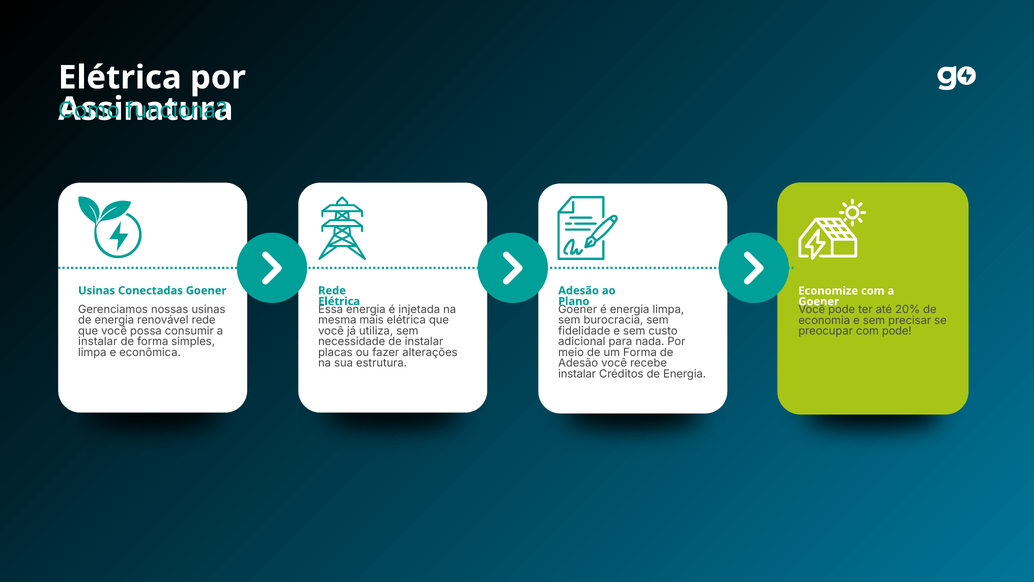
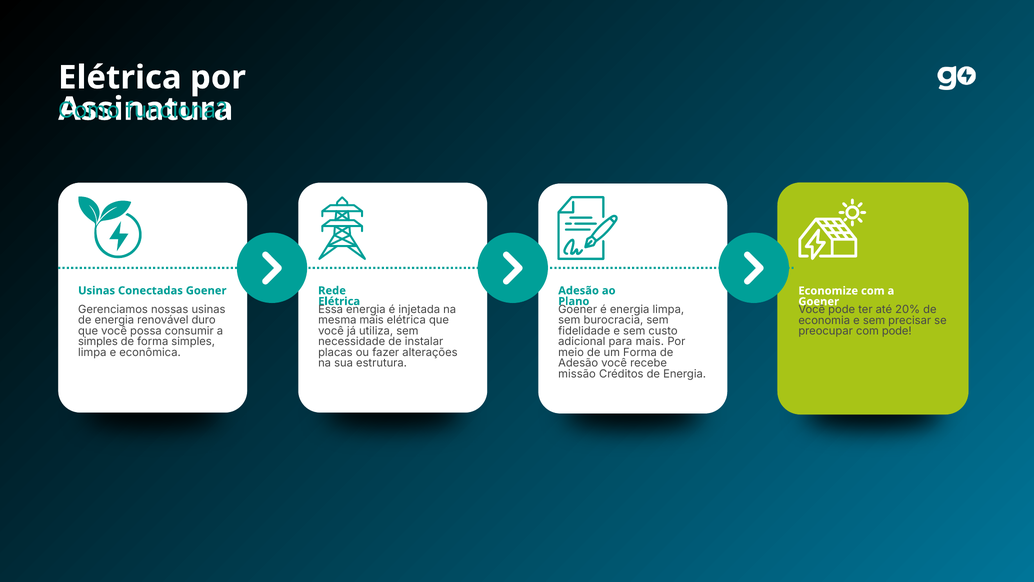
renovável rede: rede -> duro
instalar at (98, 341): instalar -> simples
para nada: nada -> mais
instalar at (577, 374): instalar -> missão
